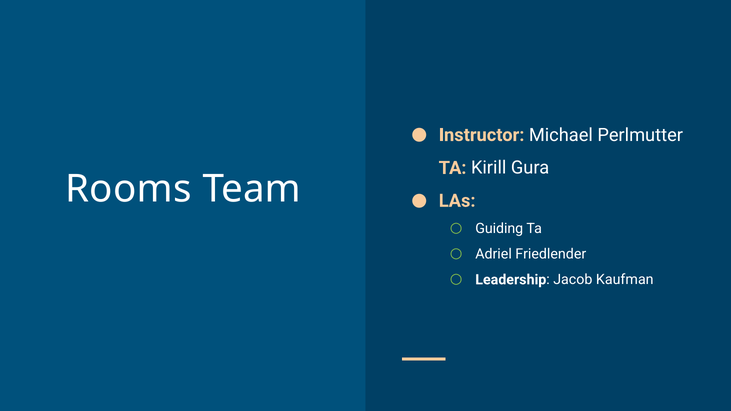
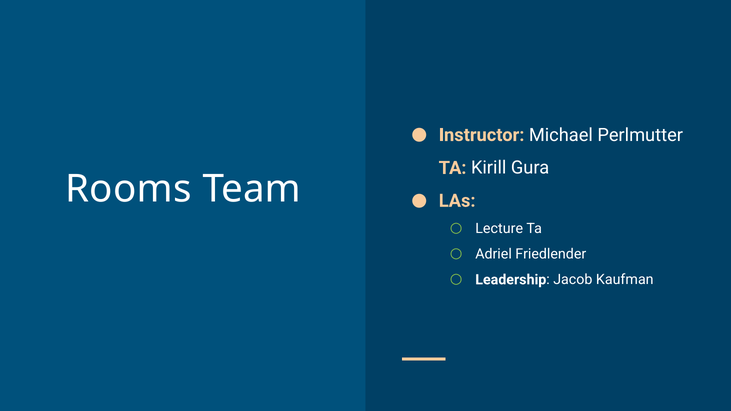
Guiding: Guiding -> Lecture
